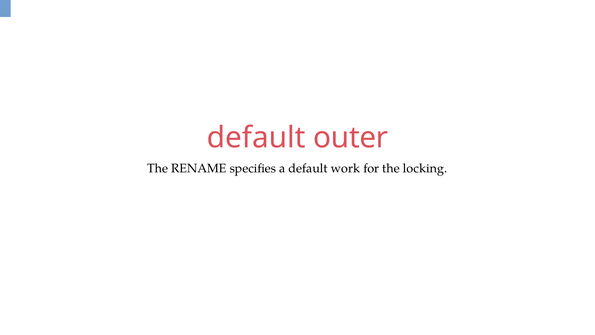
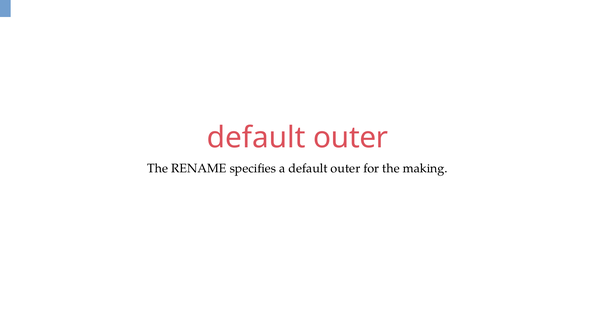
a default work: work -> outer
locking: locking -> making
